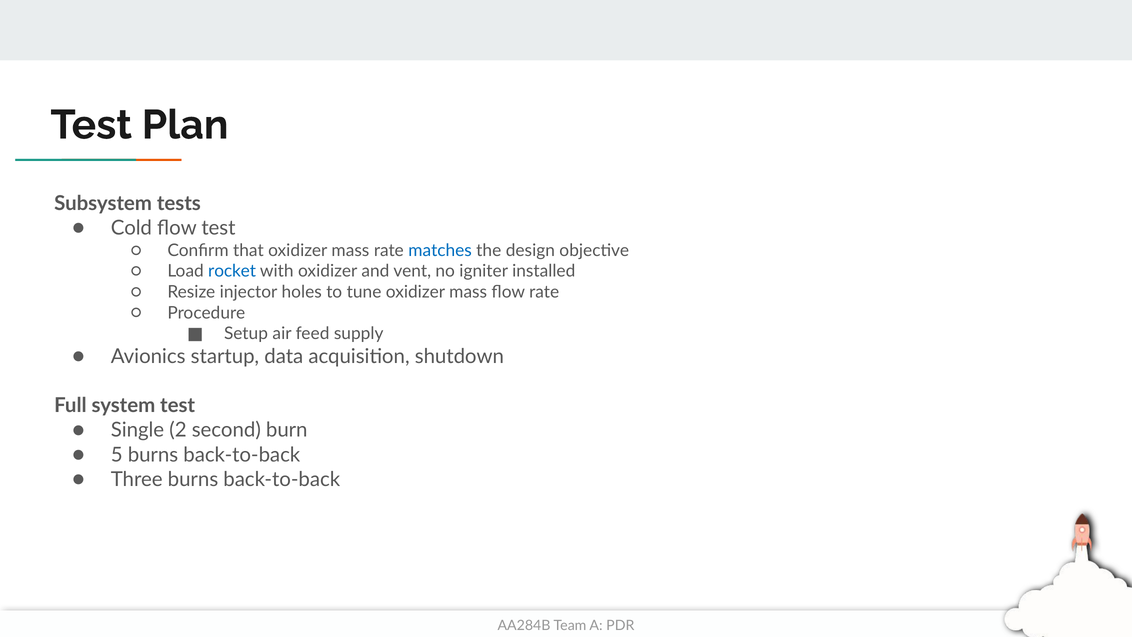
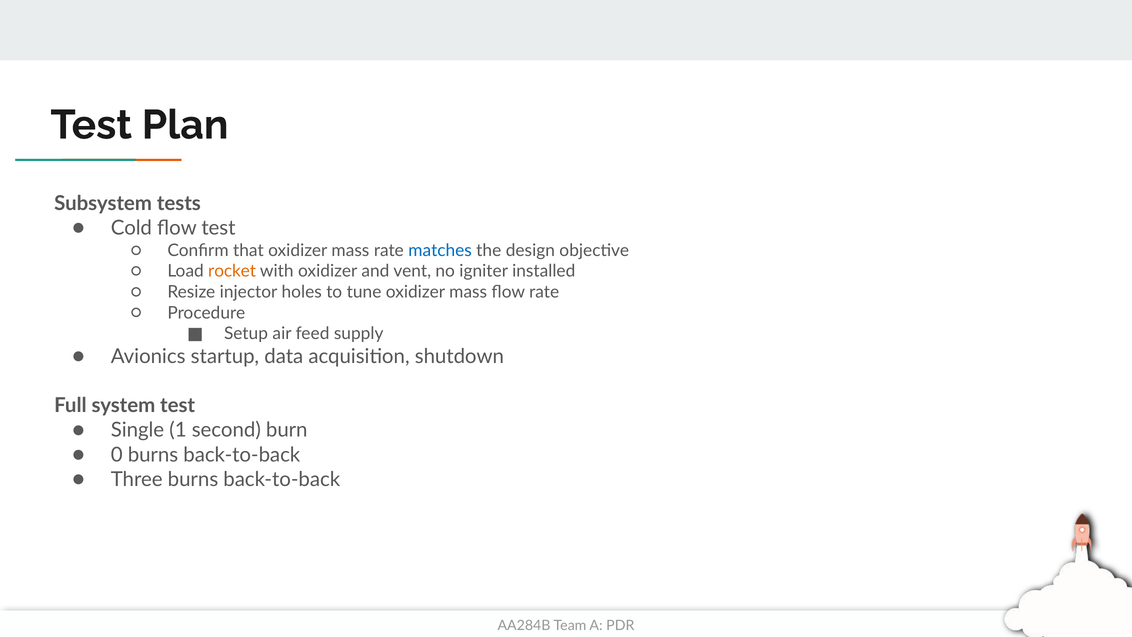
rocket colour: blue -> orange
2: 2 -> 1
5: 5 -> 0
